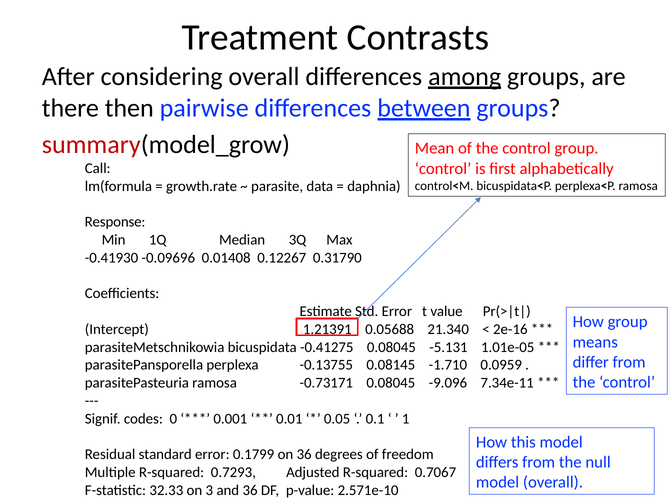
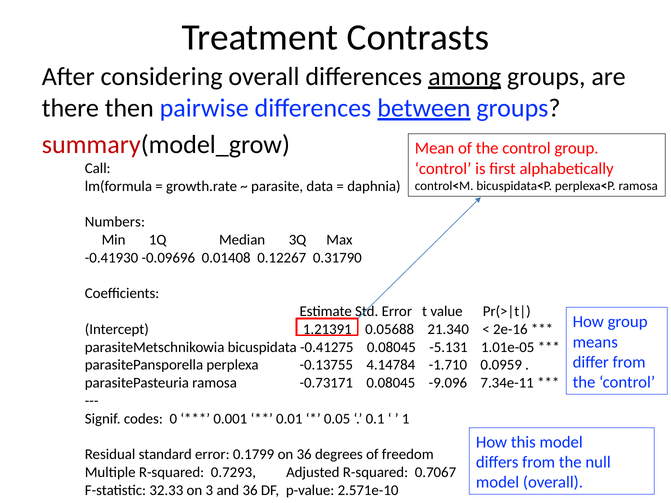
Response: Response -> Numbers
0.08145: 0.08145 -> 4.14784
